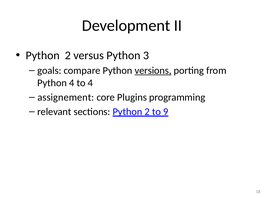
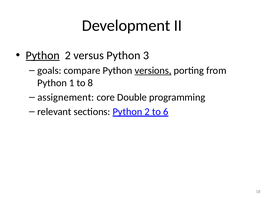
Python at (43, 55) underline: none -> present
Python 4: 4 -> 1
to 4: 4 -> 8
Plugins: Plugins -> Double
9: 9 -> 6
